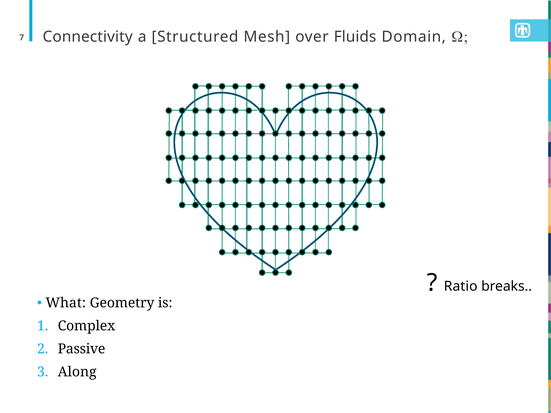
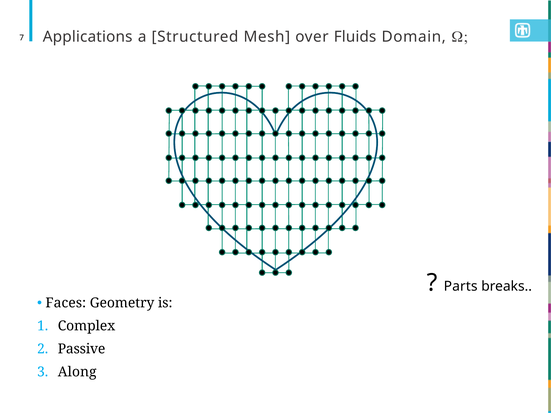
Connectivity: Connectivity -> Applications
Ratio: Ratio -> Parts
What: What -> Faces
